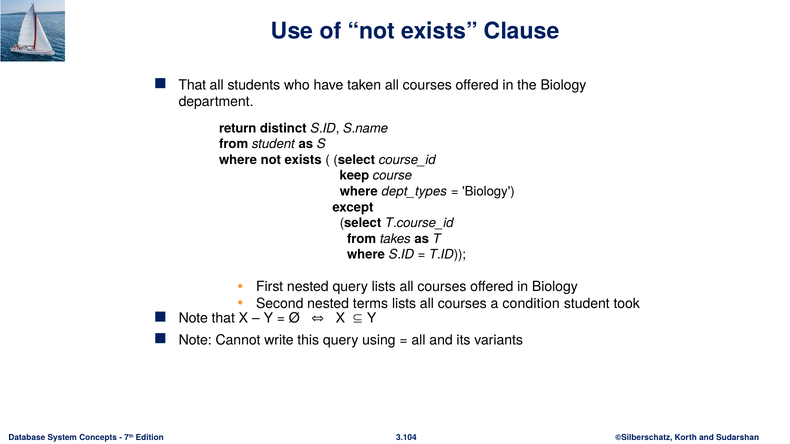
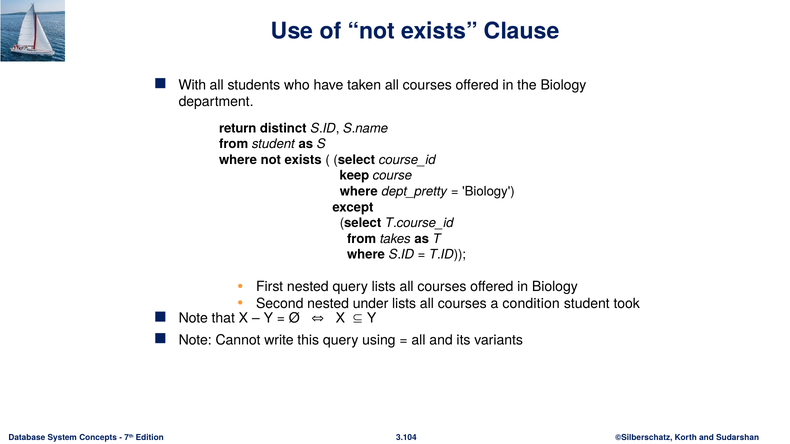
That at (192, 85): That -> With
dept_types: dept_types -> dept_pretty
terms: terms -> under
